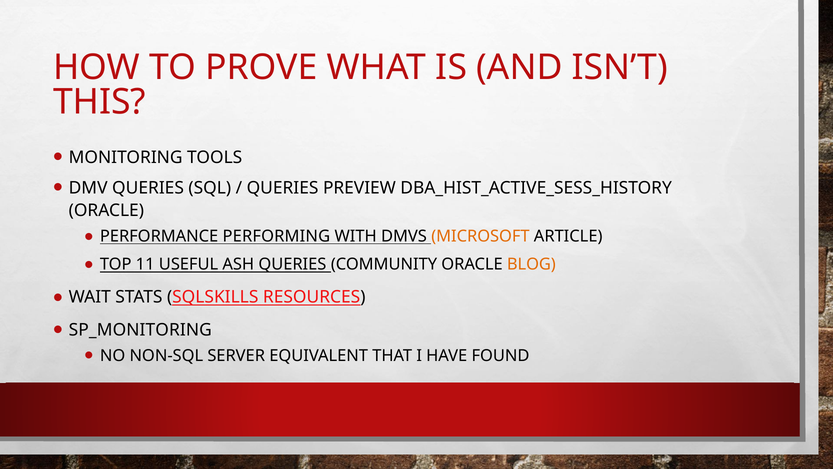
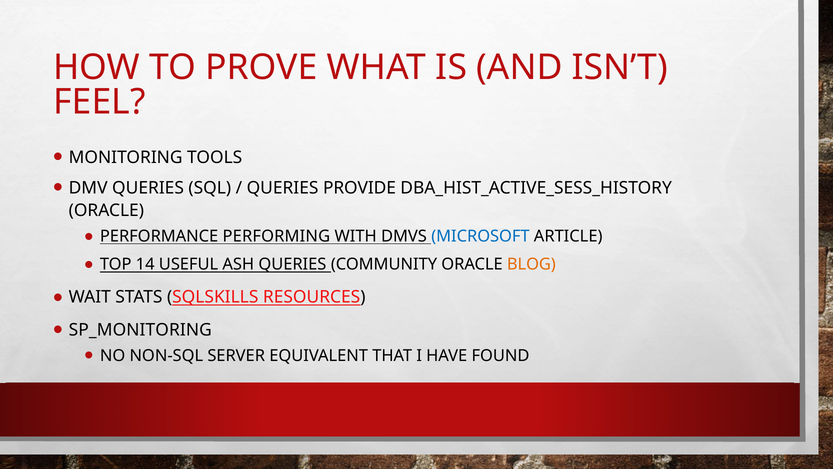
THIS: THIS -> FEEL
PREVIEW: PREVIEW -> PROVIDE
MICROSOFT colour: orange -> blue
11: 11 -> 14
